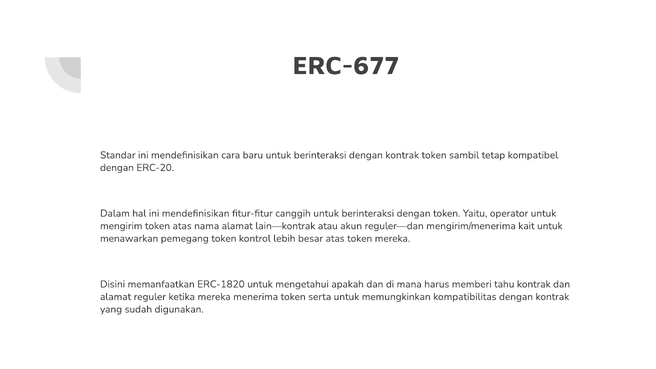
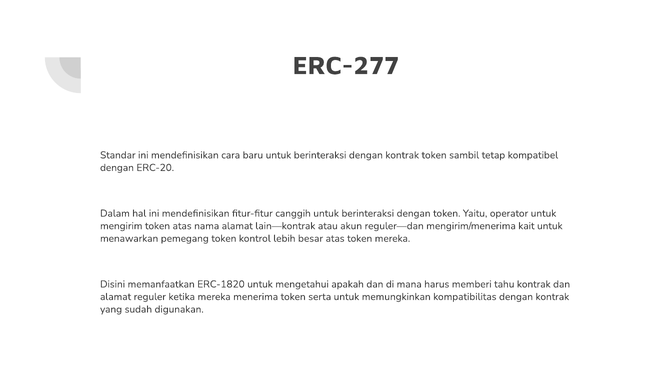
ERC-677: ERC-677 -> ERC-277
